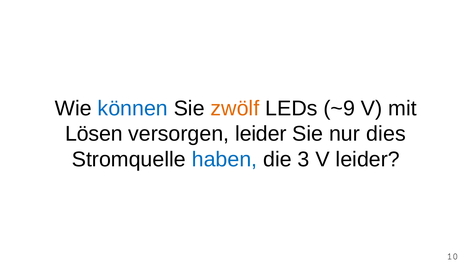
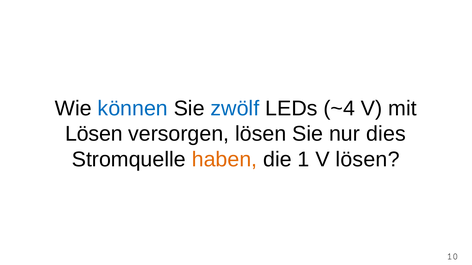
zwölf colour: orange -> blue
~9: ~9 -> ~4
versorgen leider: leider -> lösen
haben colour: blue -> orange
3: 3 -> 1
V leider: leider -> lösen
